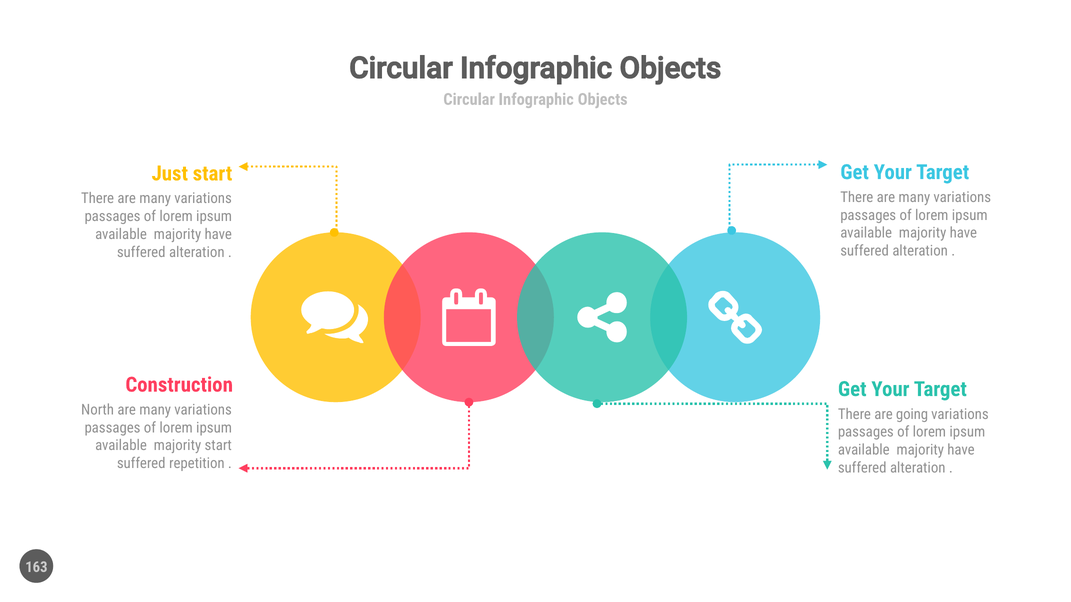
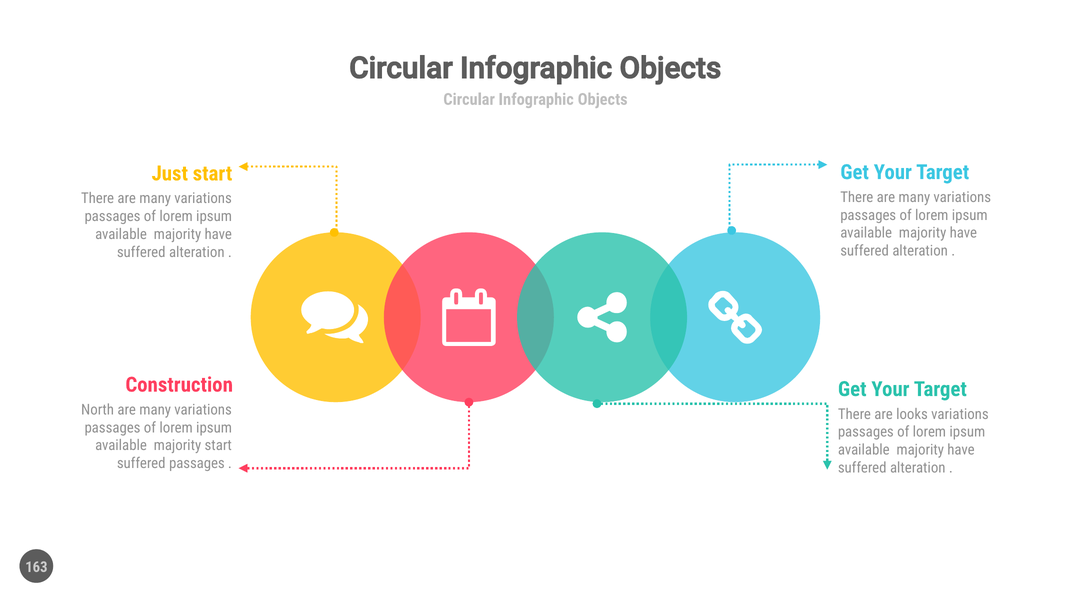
going: going -> looks
suffered repetition: repetition -> passages
